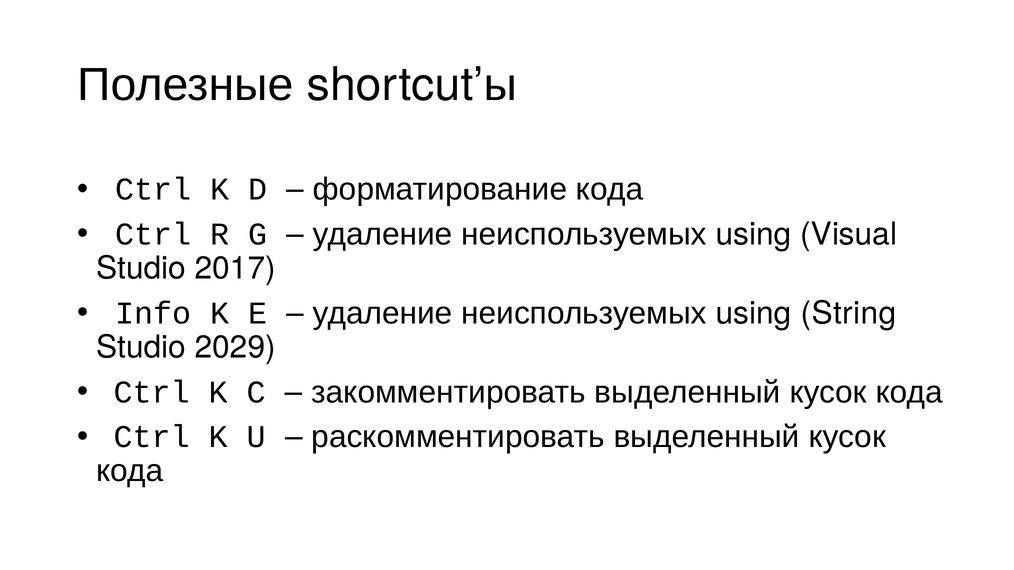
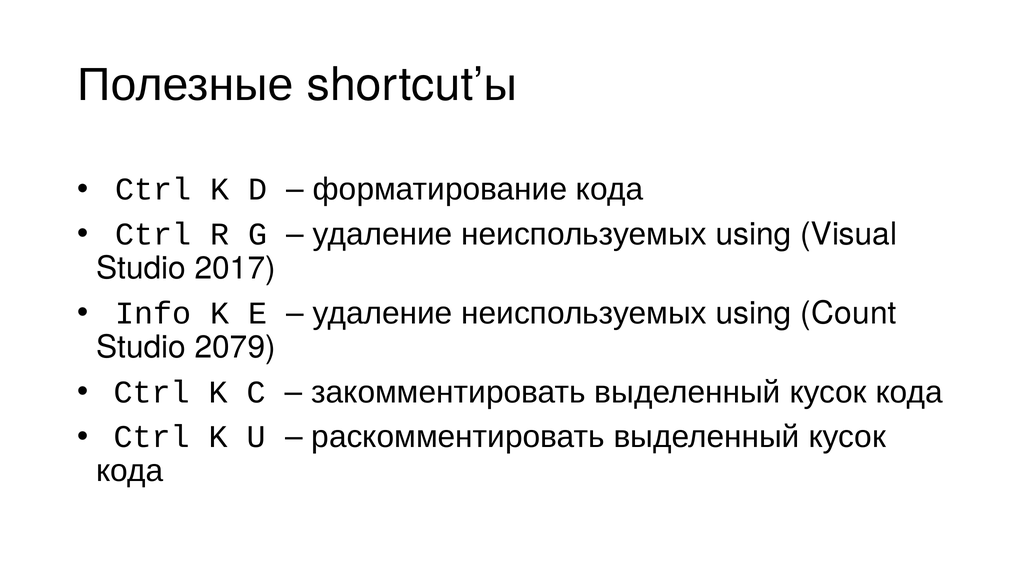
String: String -> Count
2029: 2029 -> 2079
